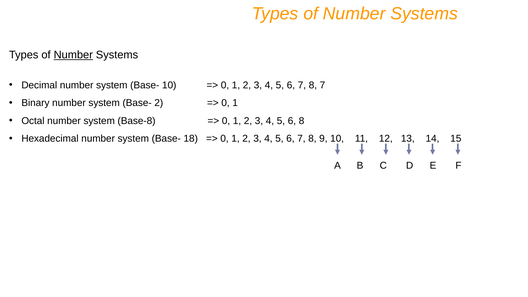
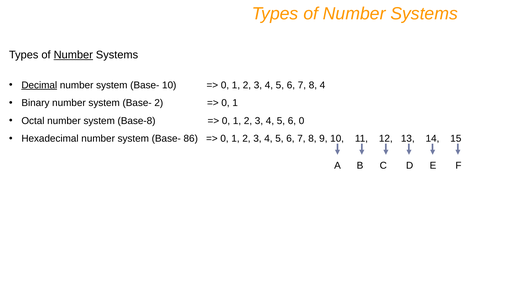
Decimal underline: none -> present
8 7: 7 -> 4
6 8: 8 -> 0
18: 18 -> 86
